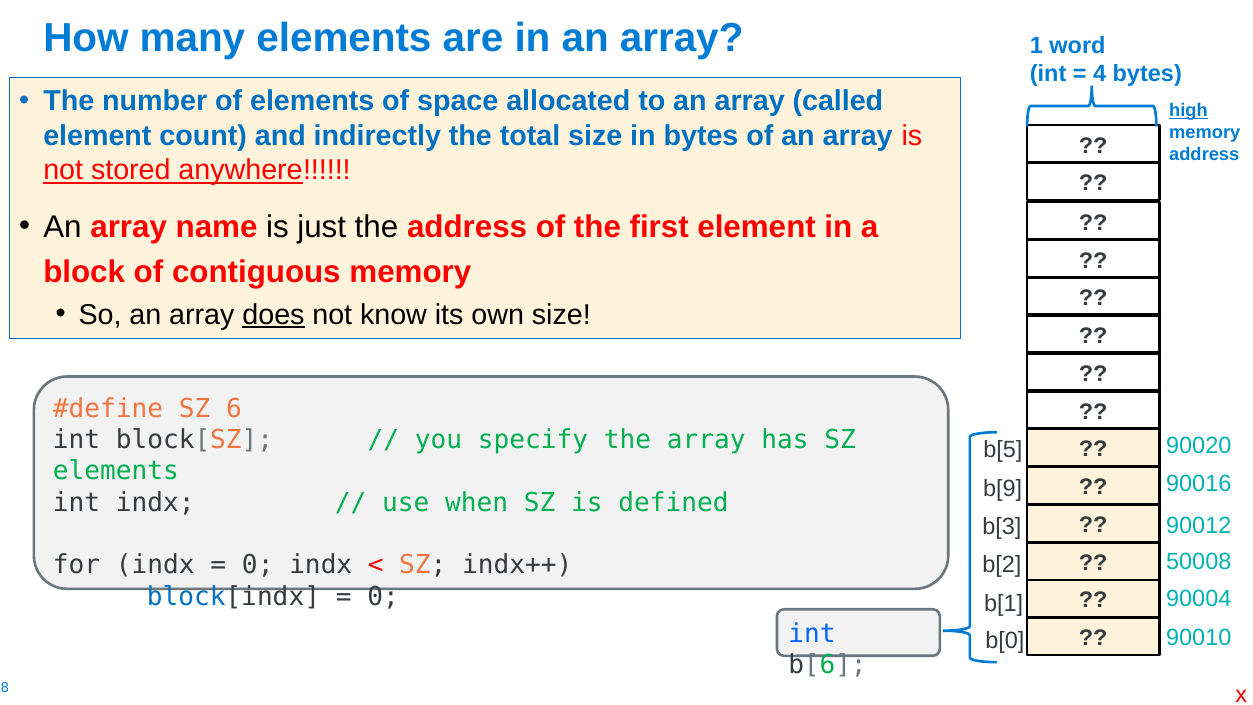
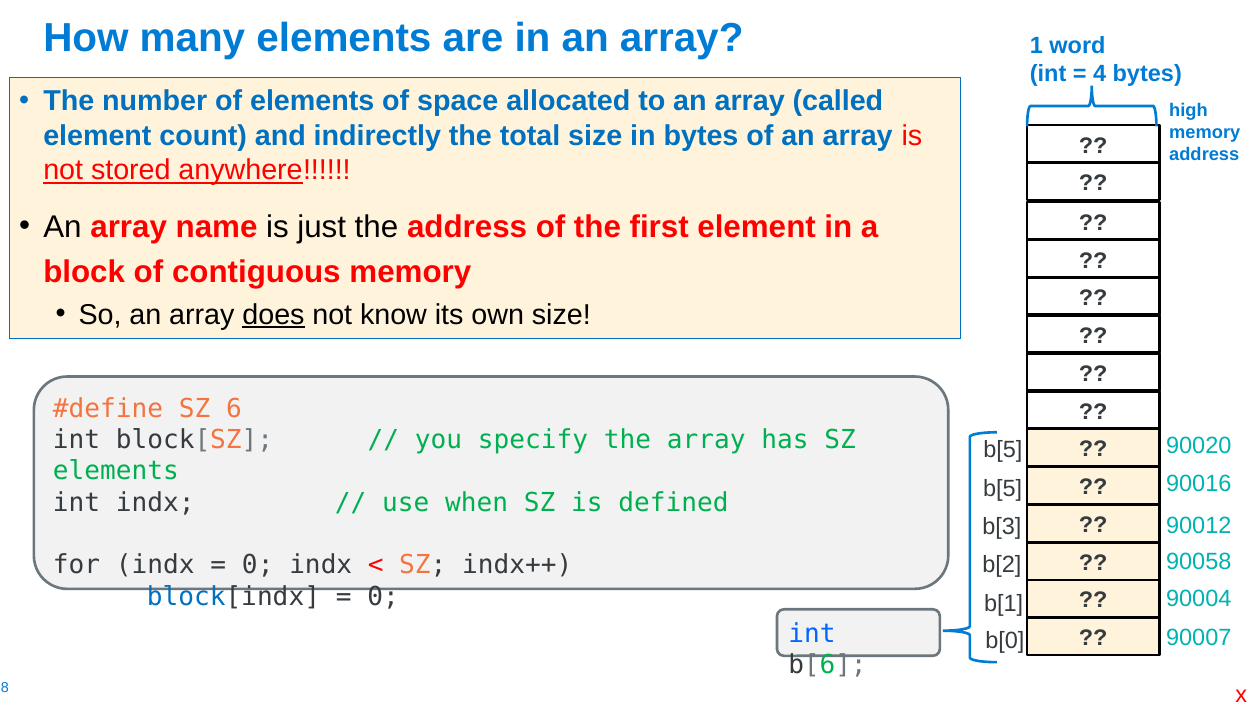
high underline: present -> none
b[9 at (1003, 489): b[9 -> b[5
50008: 50008 -> 90058
90010: 90010 -> 90007
